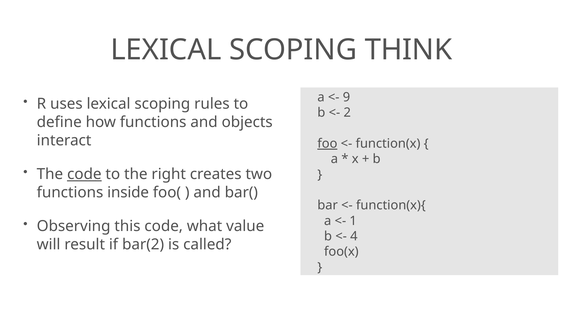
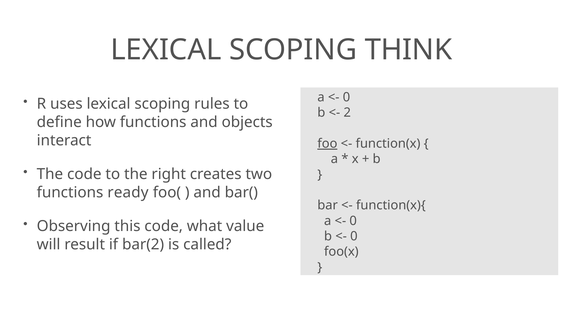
9 at (346, 97): 9 -> 0
code at (84, 174) underline: present -> none
inside: inside -> ready
1 at (353, 221): 1 -> 0
4 at (354, 236): 4 -> 0
